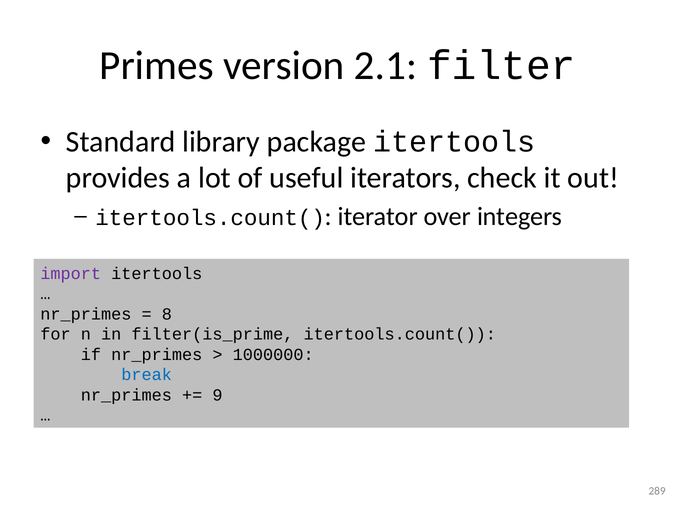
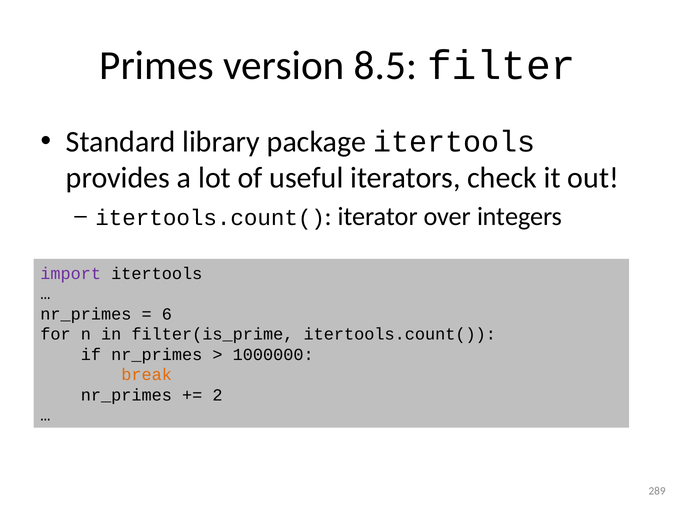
2.1: 2.1 -> 8.5
8: 8 -> 6
break colour: blue -> orange
9: 9 -> 2
